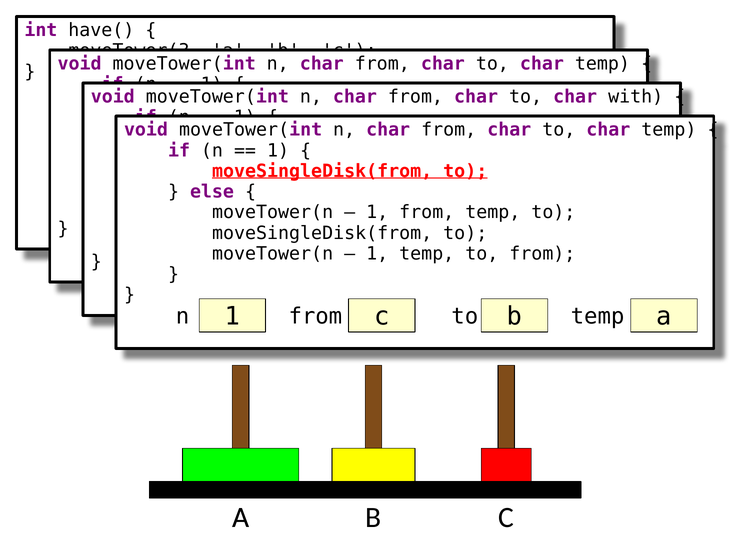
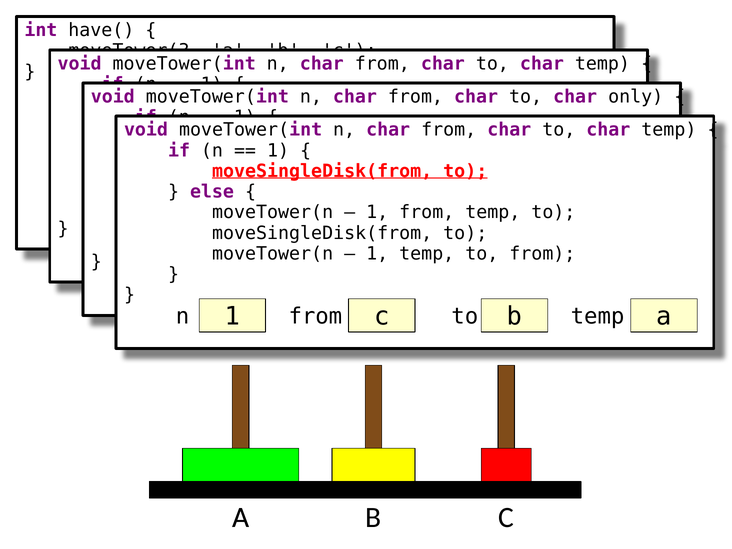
with: with -> only
